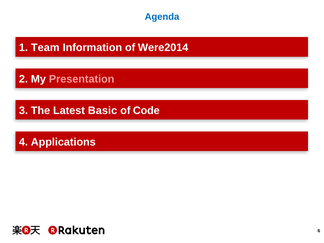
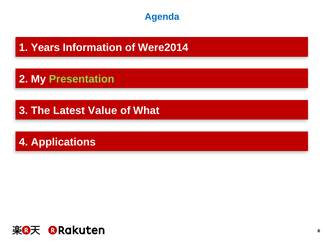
Team: Team -> Years
Presentation colour: pink -> light green
Basic: Basic -> Value
Code: Code -> What
